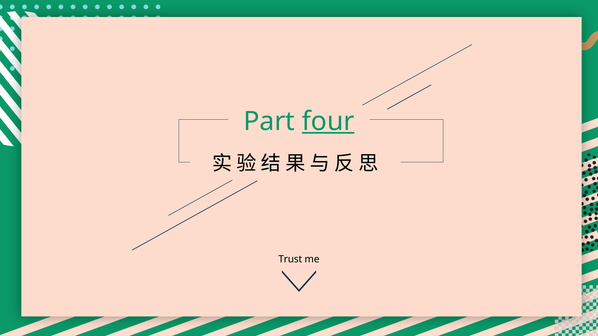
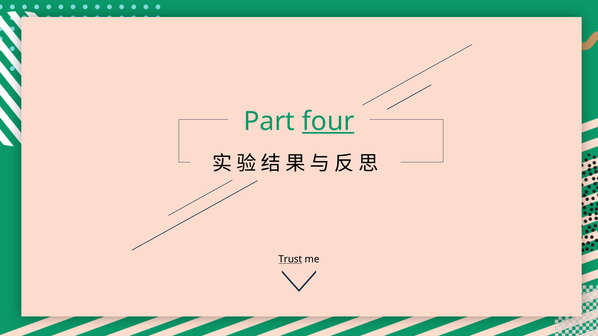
Trust underline: none -> present
